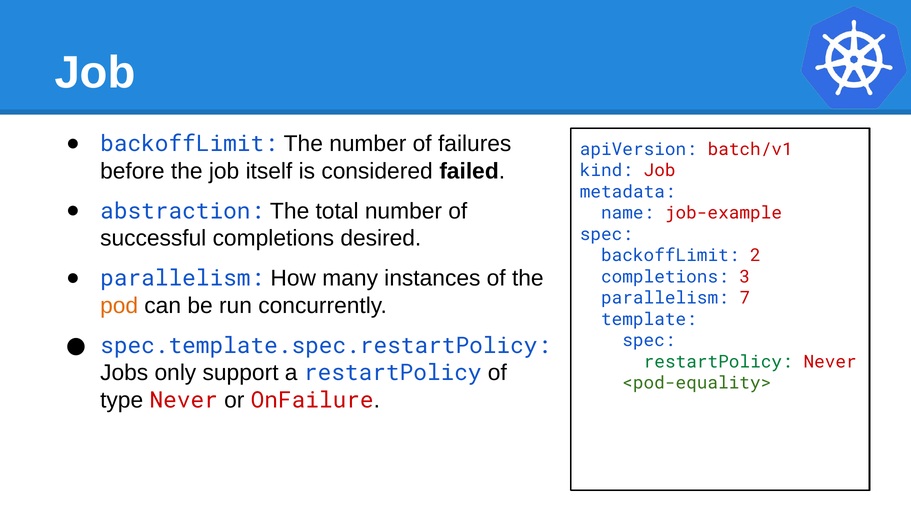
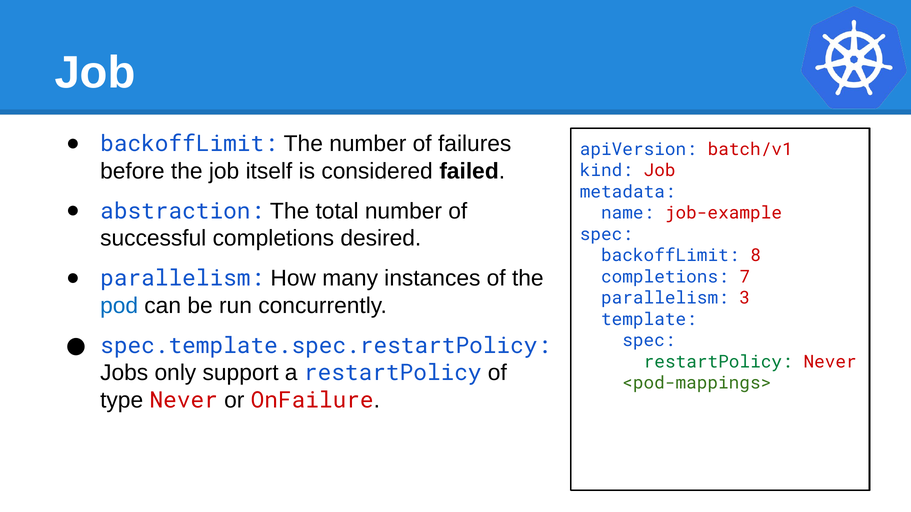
2: 2 -> 8
3: 3 -> 7
7: 7 -> 3
pod colour: orange -> blue
<pod-equality>: <pod-equality> -> <pod-mappings>
